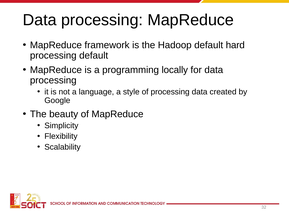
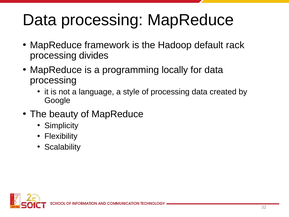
hard: hard -> rack
processing default: default -> divides
